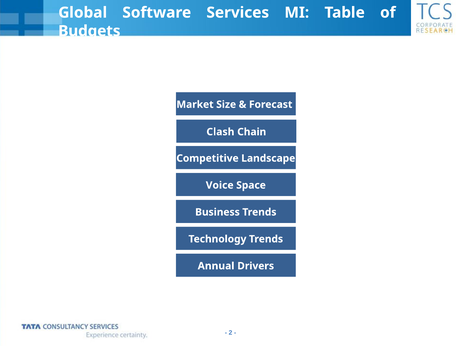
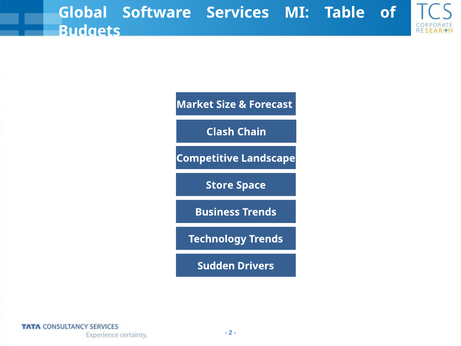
Voice: Voice -> Store
Annual: Annual -> Sudden
